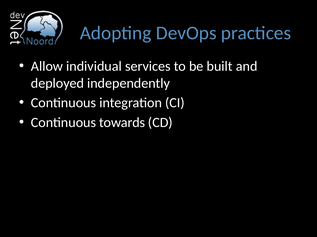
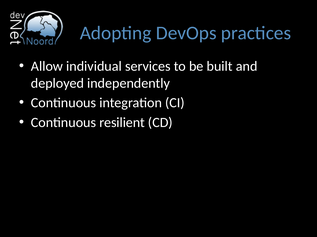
towards: towards -> resilient
